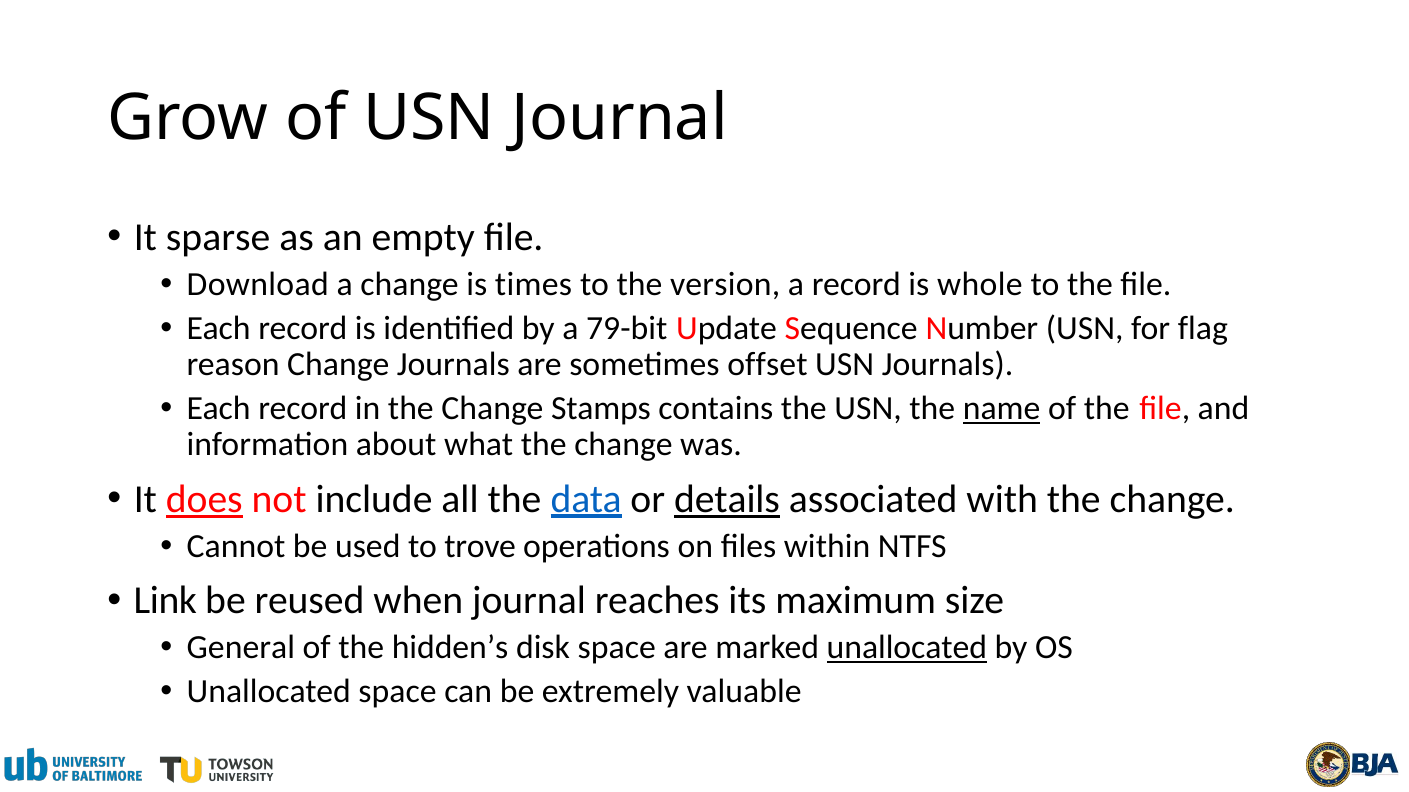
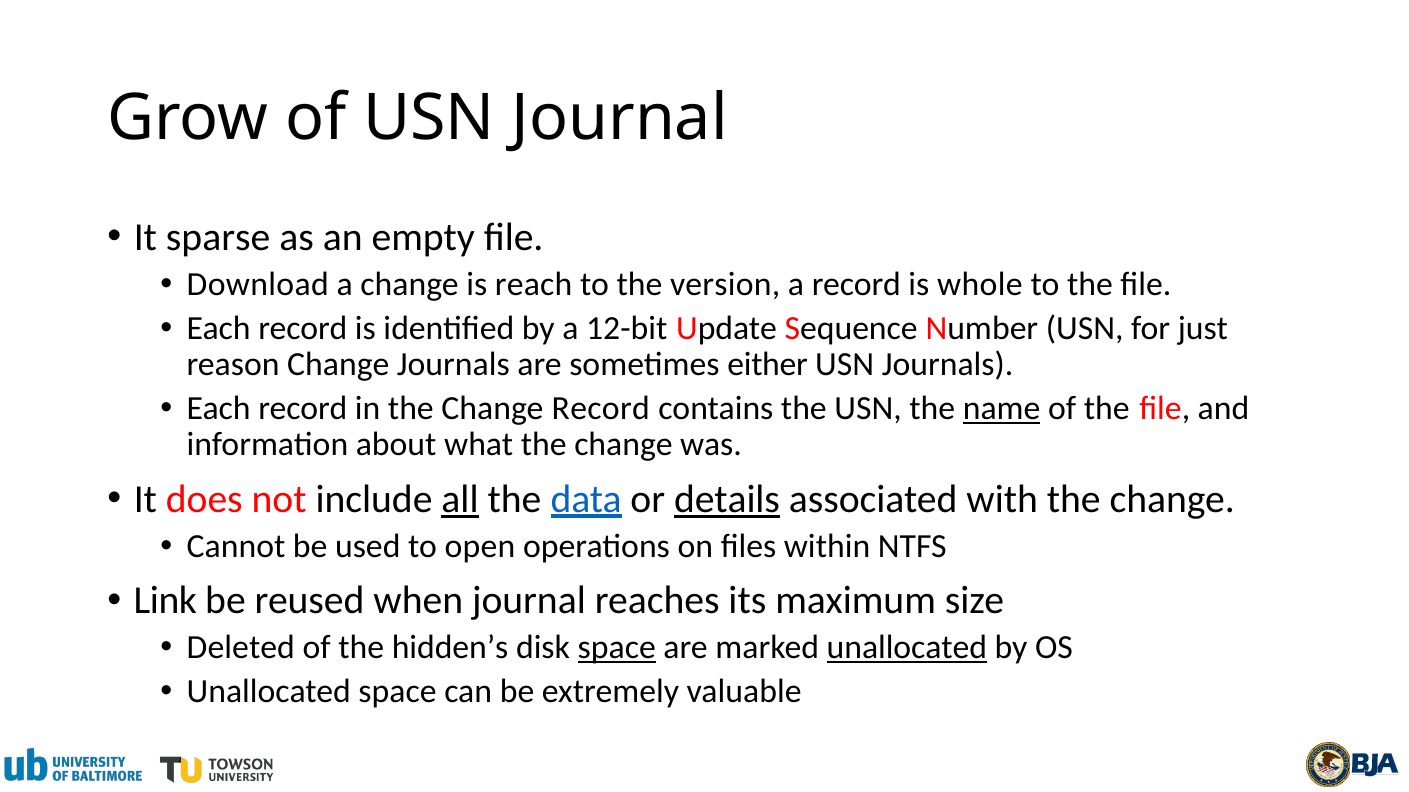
times: times -> reach
79-bit: 79-bit -> 12-bit
flag: flag -> just
offset: offset -> either
Change Stamps: Stamps -> Record
does underline: present -> none
all underline: none -> present
trove: trove -> open
General: General -> Deleted
space at (617, 648) underline: none -> present
